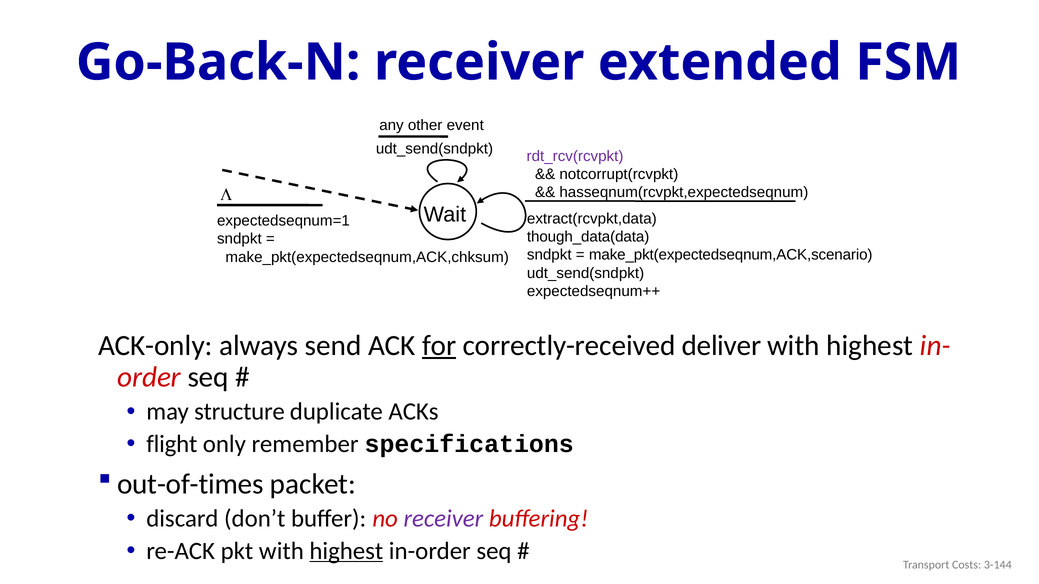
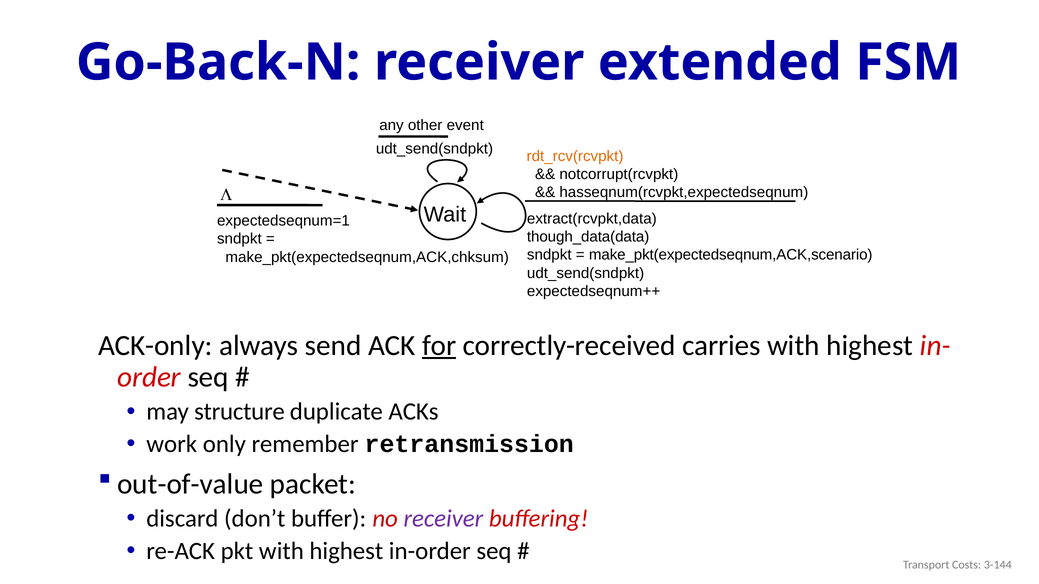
rdt_rcv(rcvpkt colour: purple -> orange
deliver: deliver -> carries
flight: flight -> work
specifications: specifications -> retransmission
out-of-times: out-of-times -> out-of-value
highest at (346, 551) underline: present -> none
